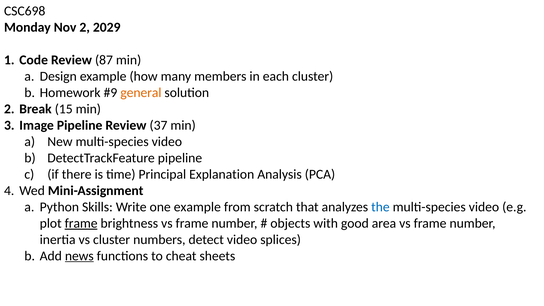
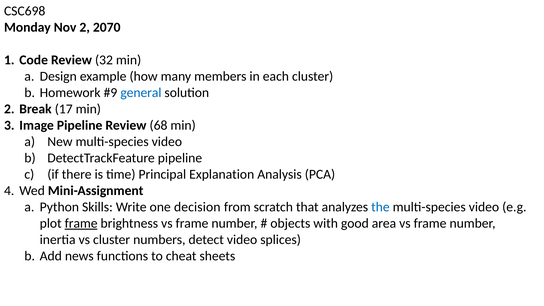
2029: 2029 -> 2070
87: 87 -> 32
general colour: orange -> blue
15: 15 -> 17
37: 37 -> 68
one example: example -> decision
news underline: present -> none
